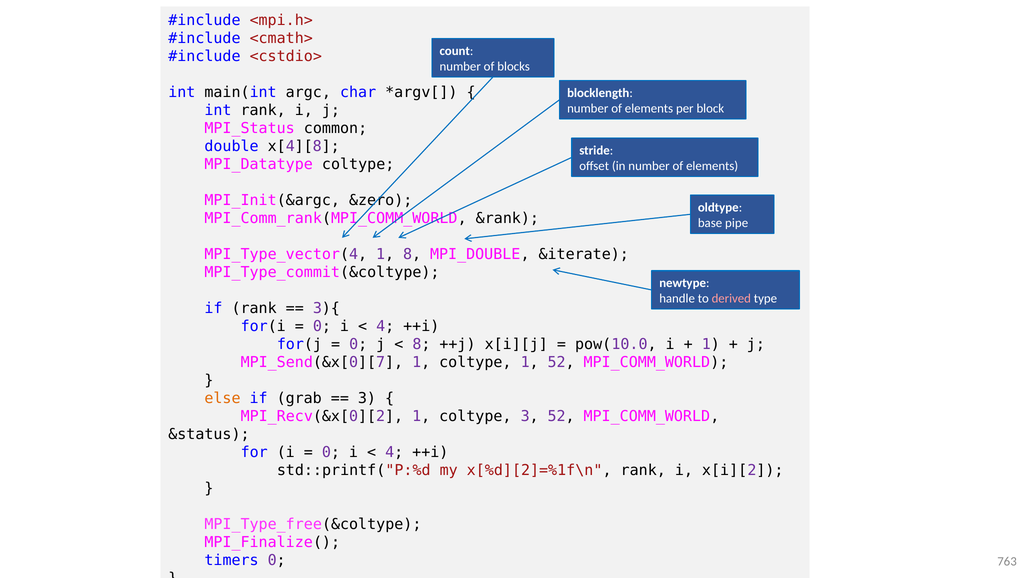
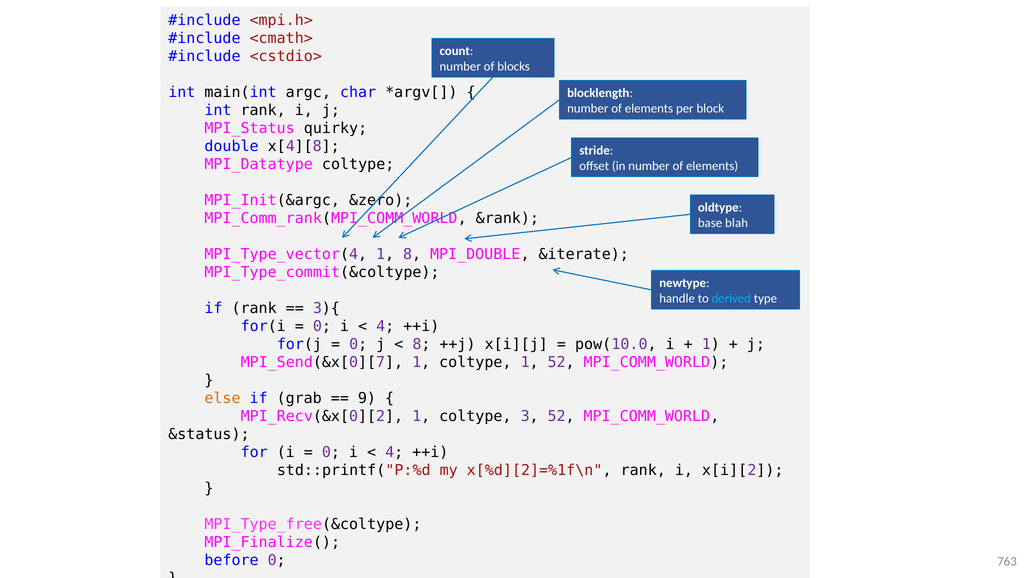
common: common -> quirky
pipe: pipe -> blah
derived colour: pink -> light blue
3 at (367, 398): 3 -> 9
timers: timers -> before
